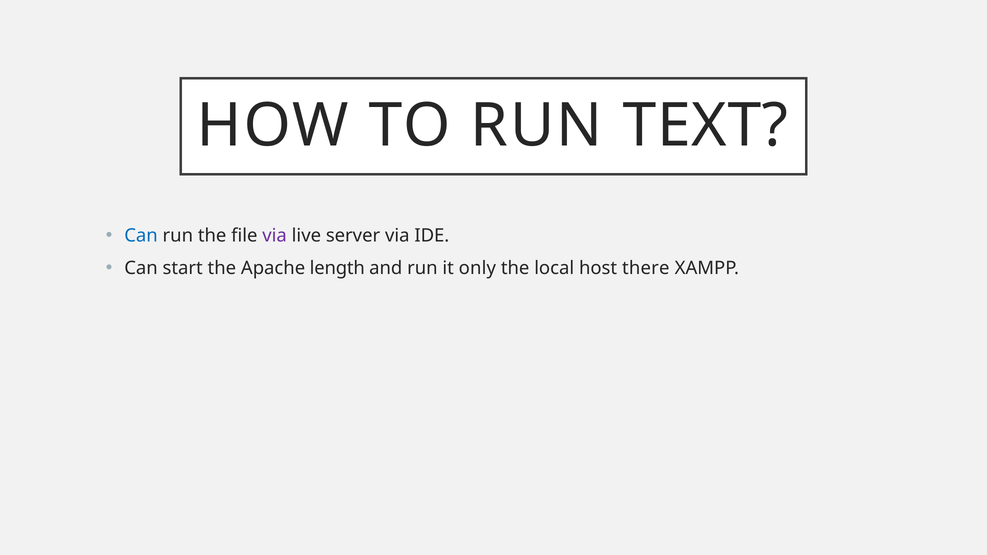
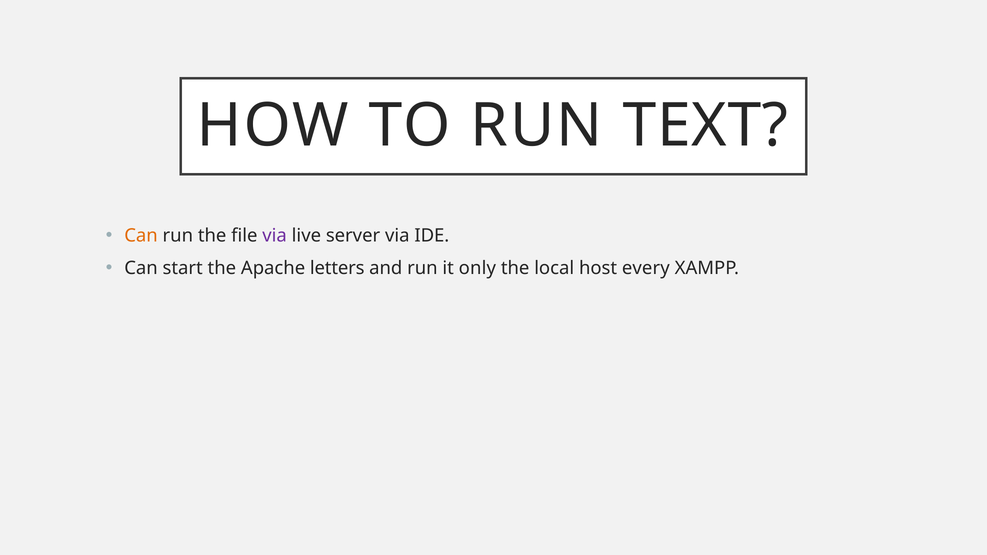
Can at (141, 236) colour: blue -> orange
length: length -> letters
there: there -> every
